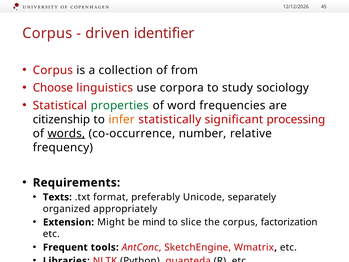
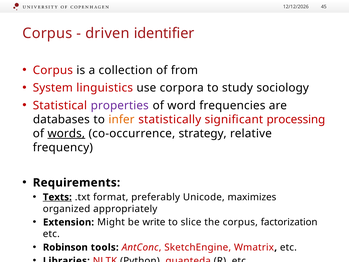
Choose: Choose -> System
properties colour: green -> purple
citizenship: citizenship -> databases
number: number -> strategy
Texts underline: none -> present
separately: separately -> maximizes
mind: mind -> write
Frequent: Frequent -> Robinson
